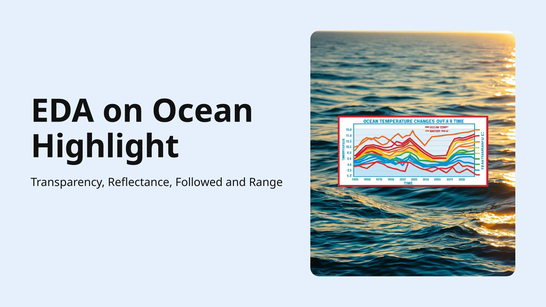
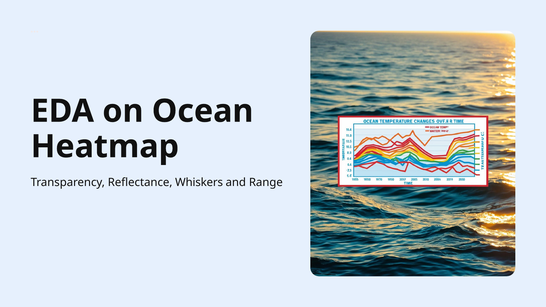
Highlight: Highlight -> Heatmap
Followed: Followed -> Whiskers
